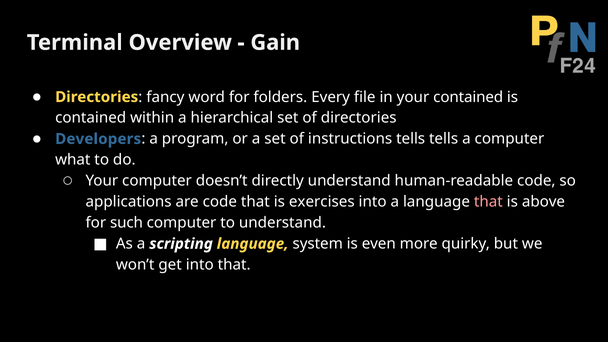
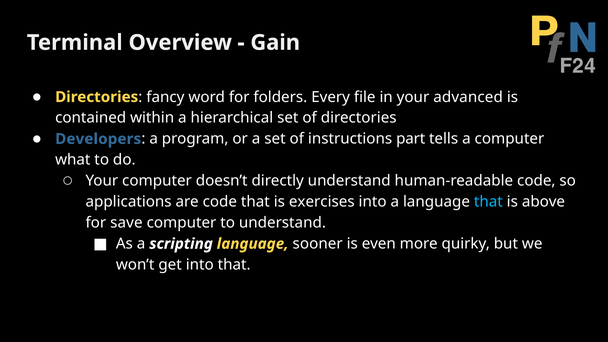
your contained: contained -> advanced
instructions tells: tells -> part
that at (488, 202) colour: pink -> light blue
such: such -> save
system: system -> sooner
